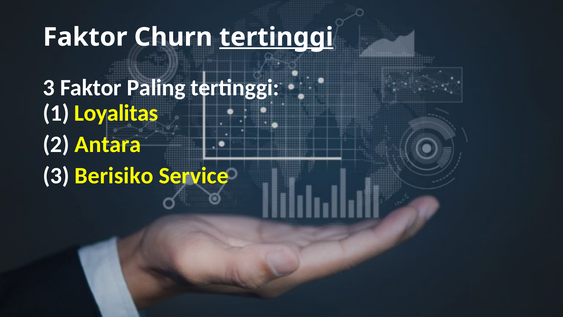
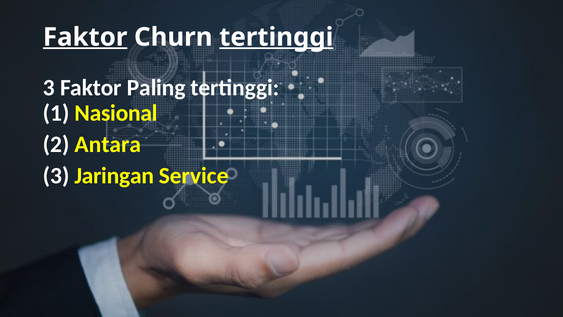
Faktor at (85, 37) underline: none -> present
Loyalitas: Loyalitas -> Nasional
Berisiko: Berisiko -> Jaringan
